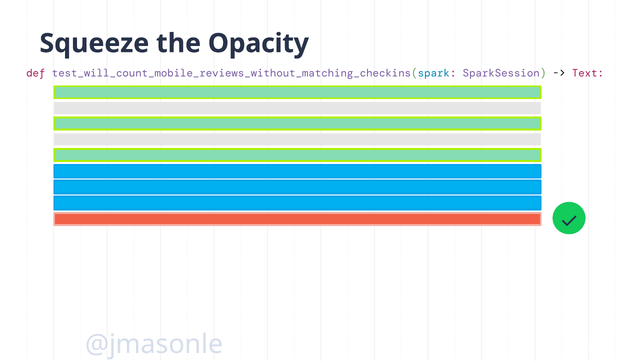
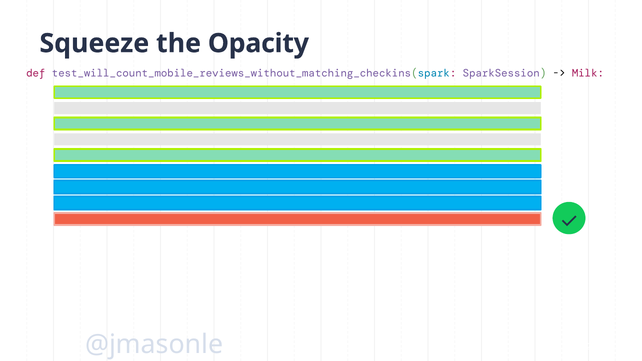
Text: Text -> Milk
